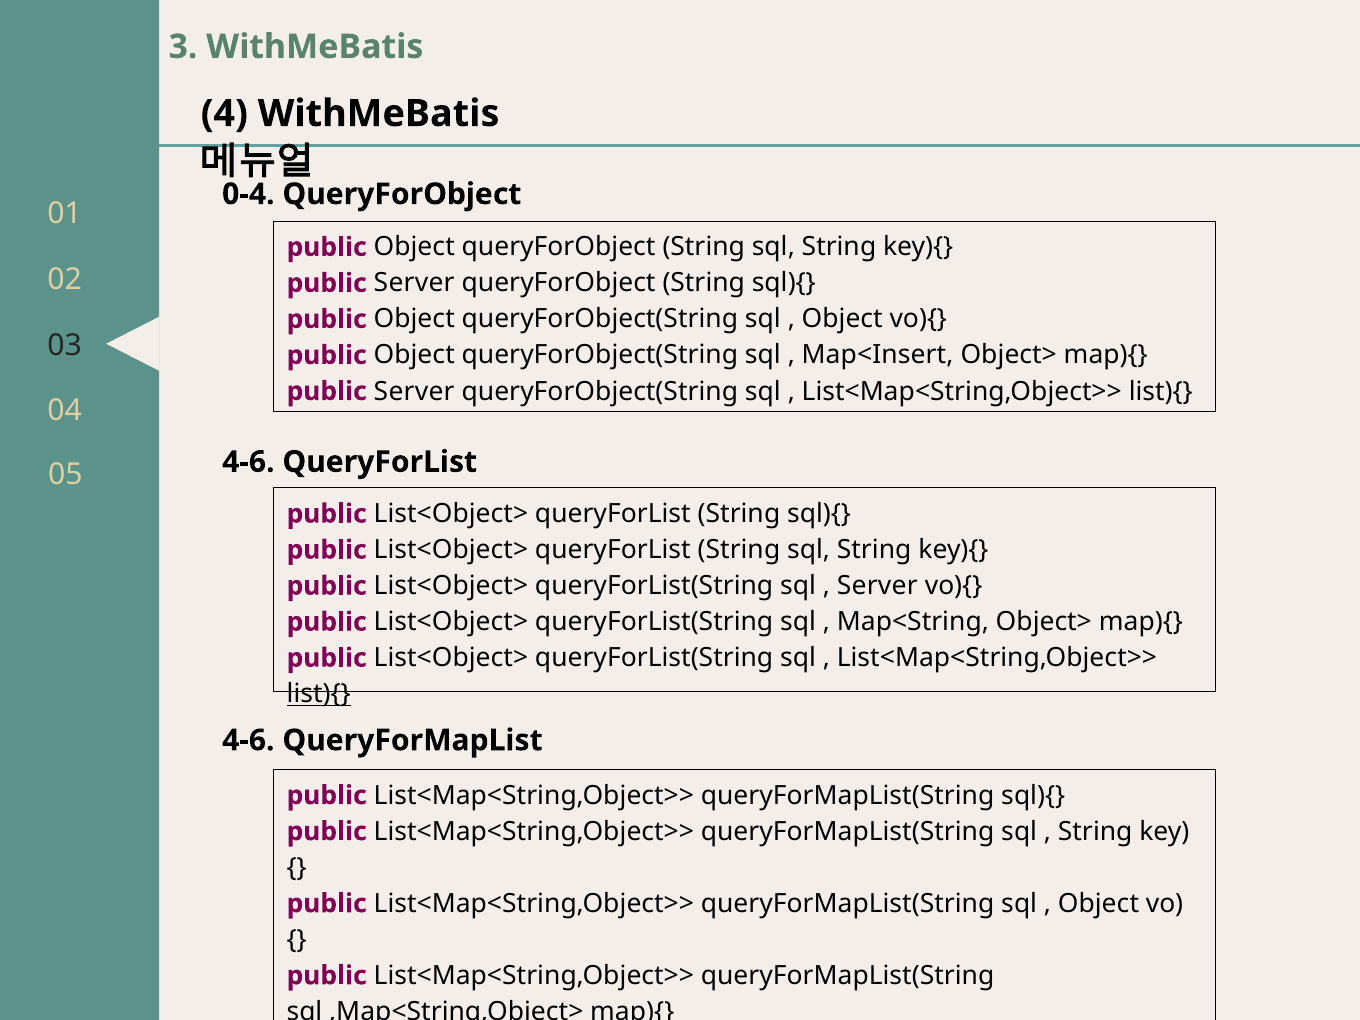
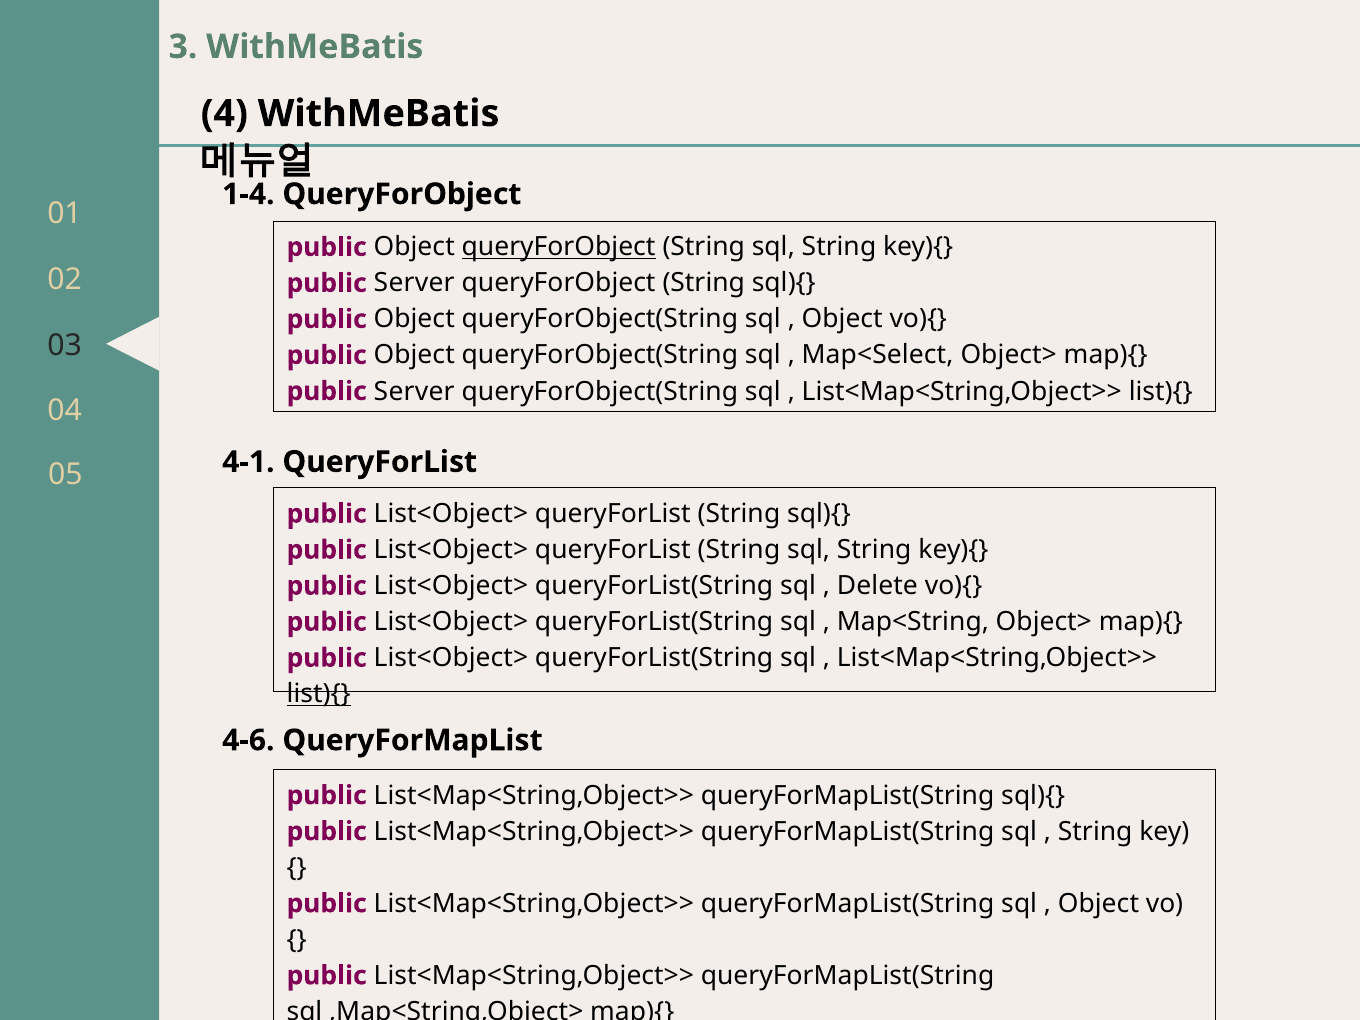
0-4: 0-4 -> 1-4
queryForObject at (559, 247) underline: none -> present
Map<Insert: Map<Insert -> Map<Select
4-6 at (248, 462): 4-6 -> 4-1
Server at (877, 586): Server -> Delete
